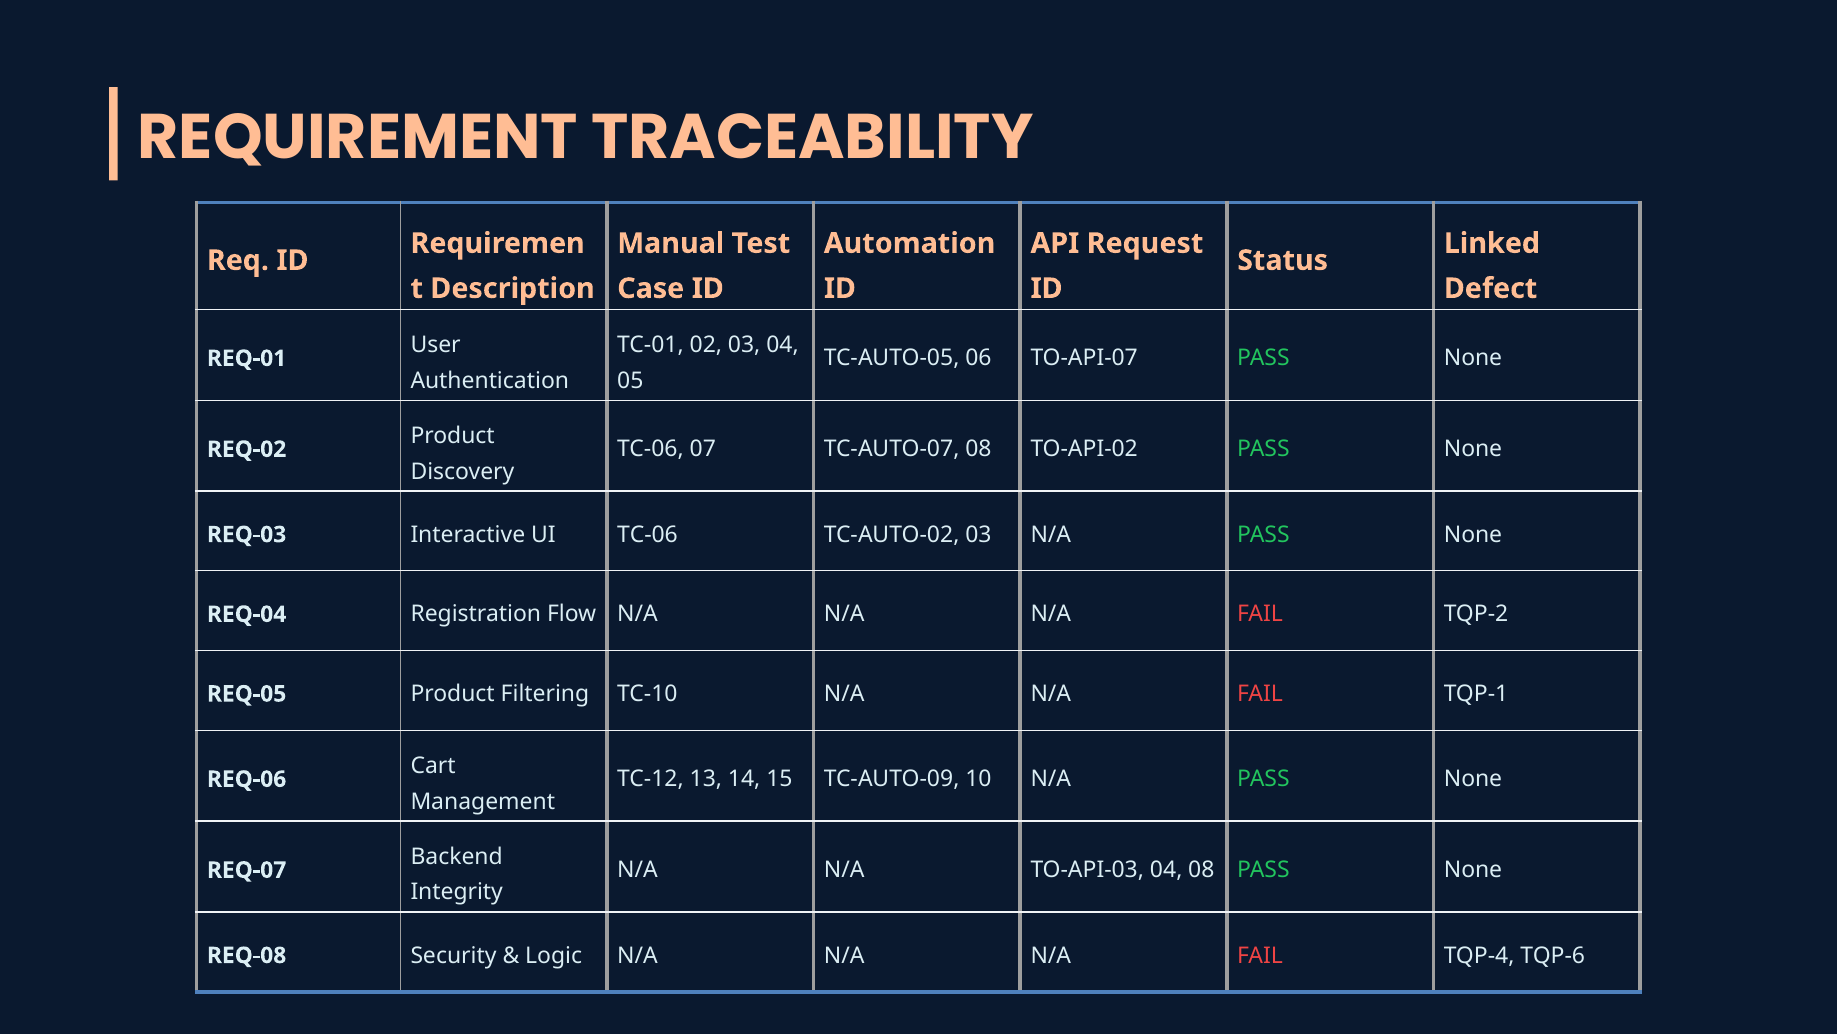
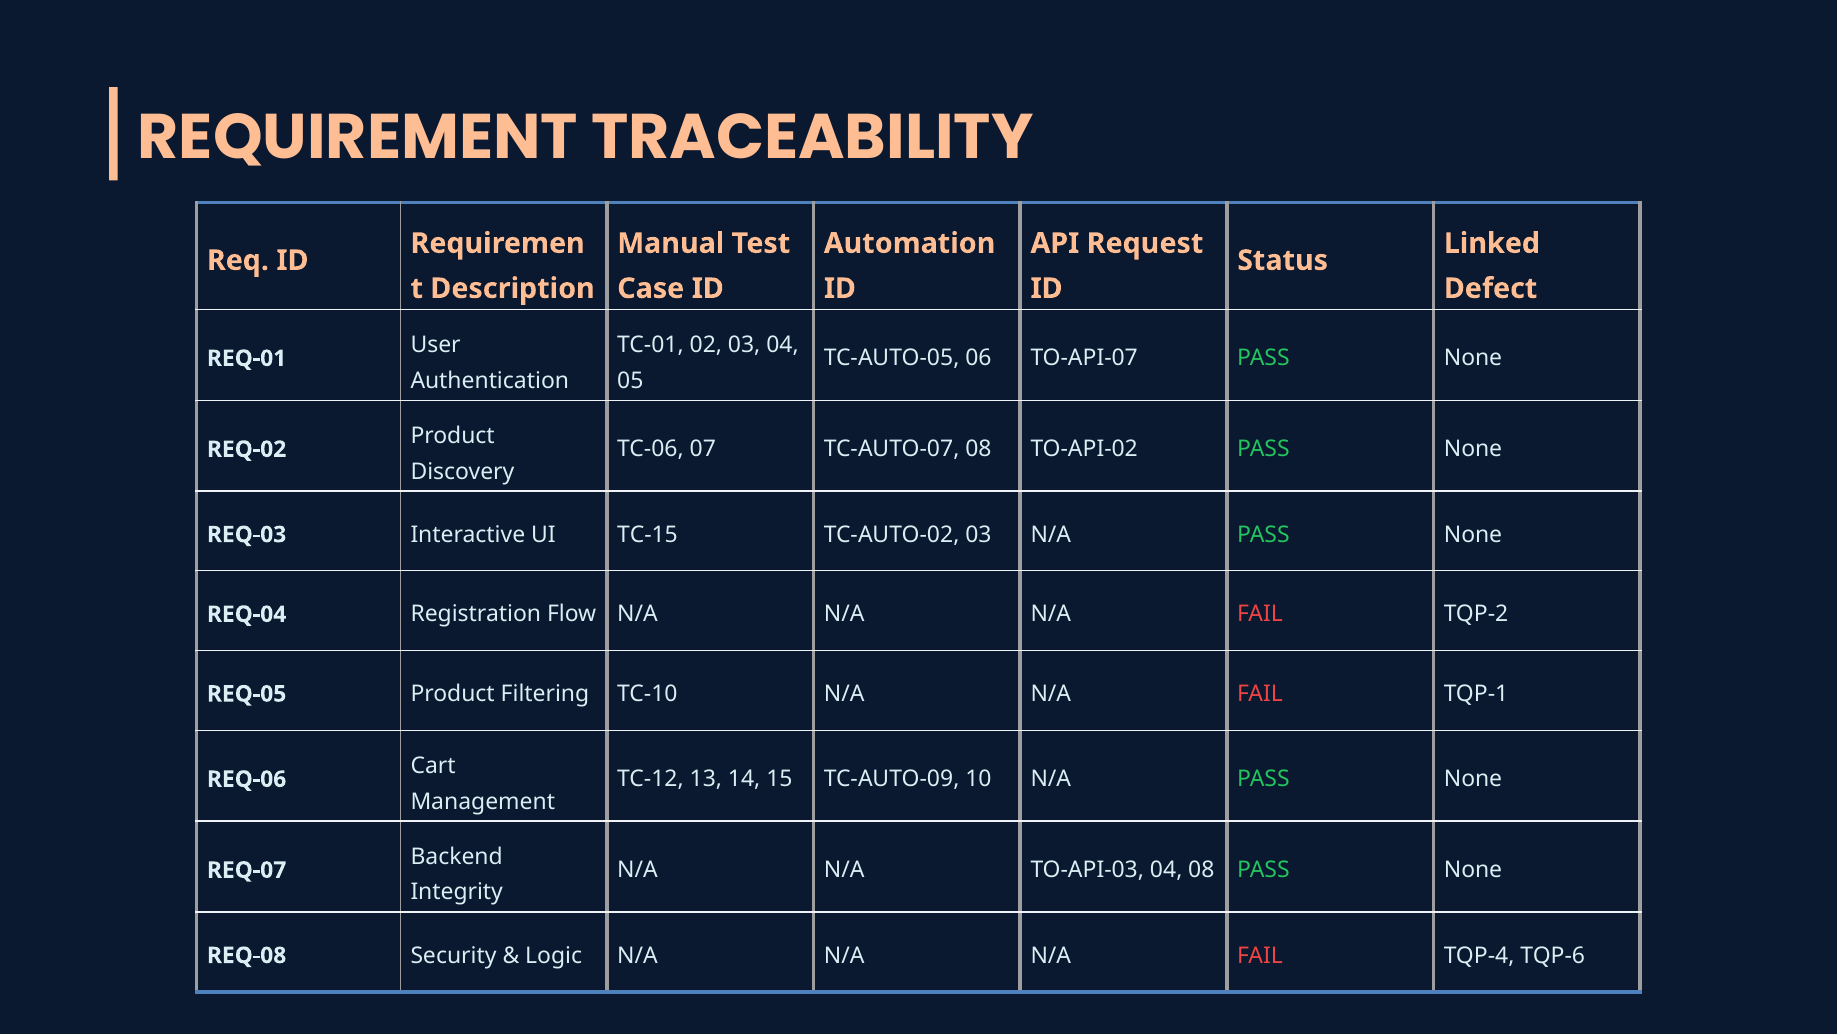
UI TC-06: TC-06 -> TC-15
